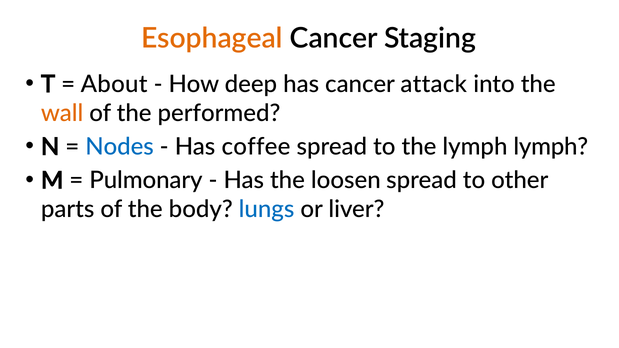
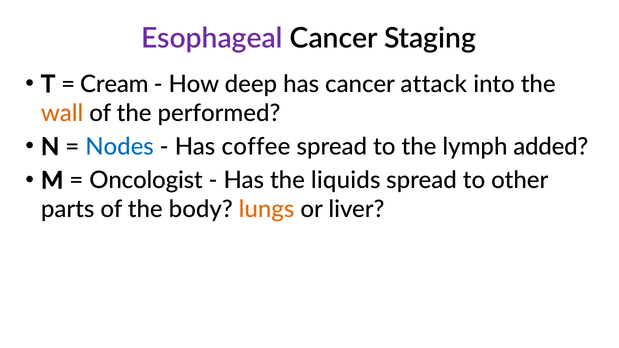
Esophageal colour: orange -> purple
About: About -> Cream
lymph lymph: lymph -> added
Pulmonary: Pulmonary -> Oncologist
loosen: loosen -> liquids
lungs colour: blue -> orange
